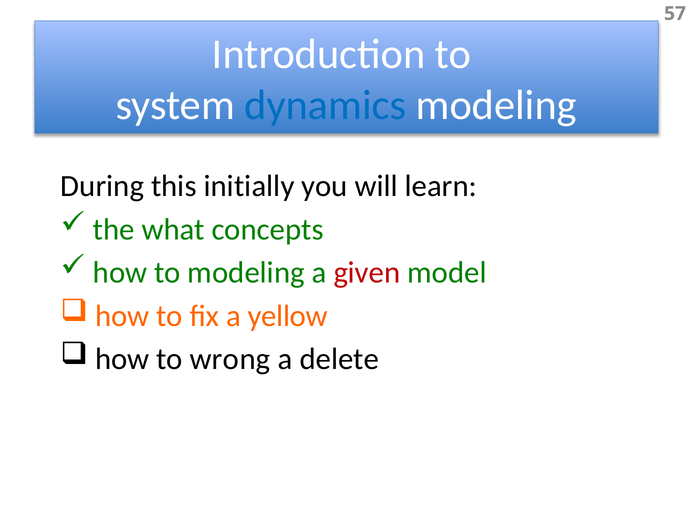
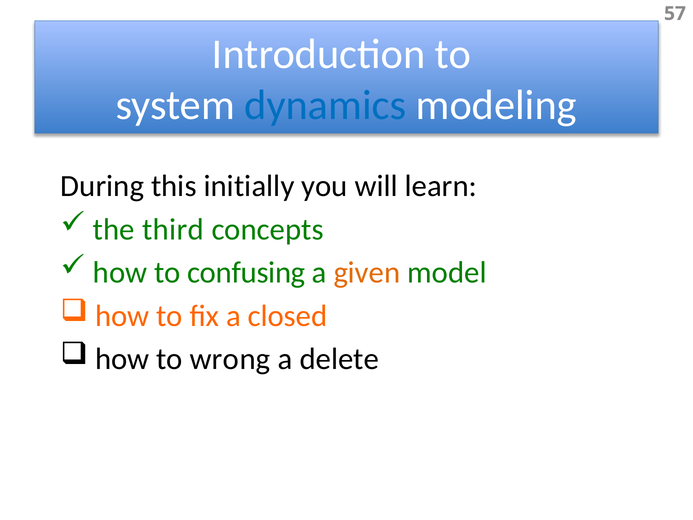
what: what -> third
to modeling: modeling -> confusing
given colour: red -> orange
yellow: yellow -> closed
